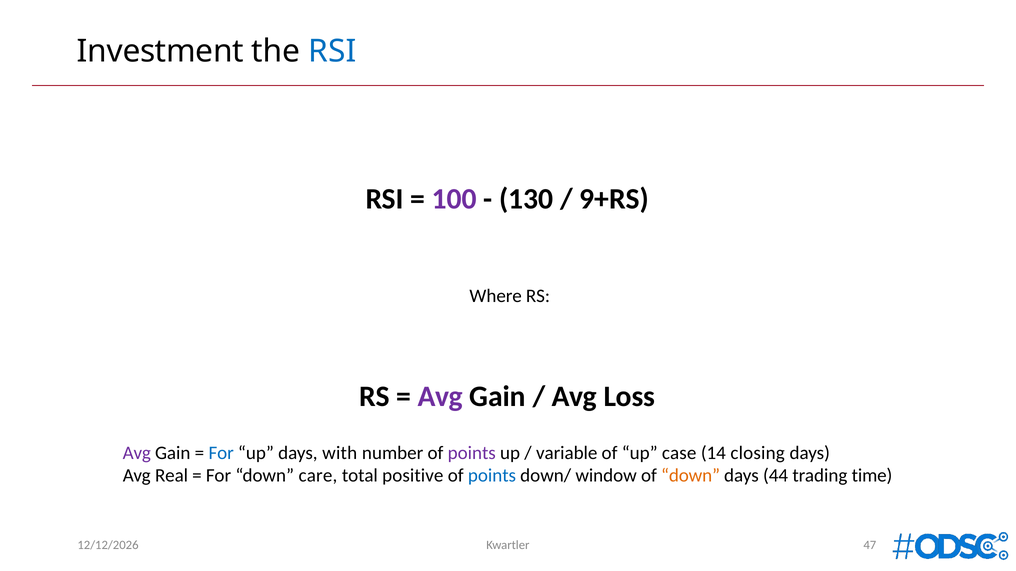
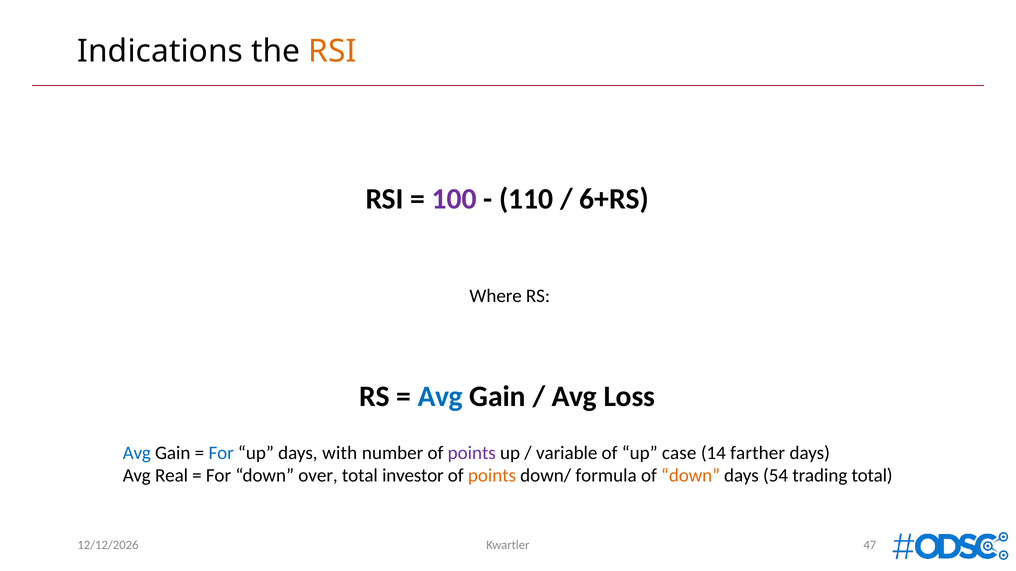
Investment: Investment -> Indications
RSI at (332, 51) colour: blue -> orange
130: 130 -> 110
9+RS: 9+RS -> 6+RS
Avg at (440, 397) colour: purple -> blue
Avg at (137, 453) colour: purple -> blue
closing: closing -> farther
care: care -> over
positive: positive -> investor
points at (492, 476) colour: blue -> orange
window: window -> formula
44: 44 -> 54
trading time: time -> total
